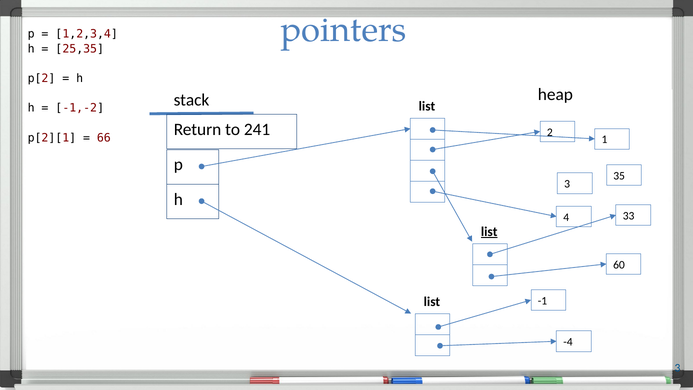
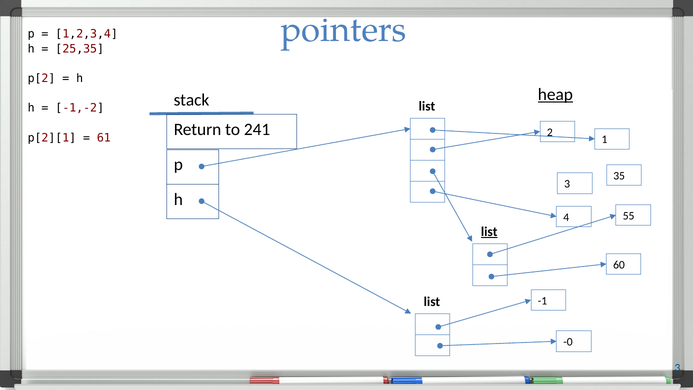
heap underline: none -> present
66: 66 -> 61
33: 33 -> 55
-4: -4 -> -0
